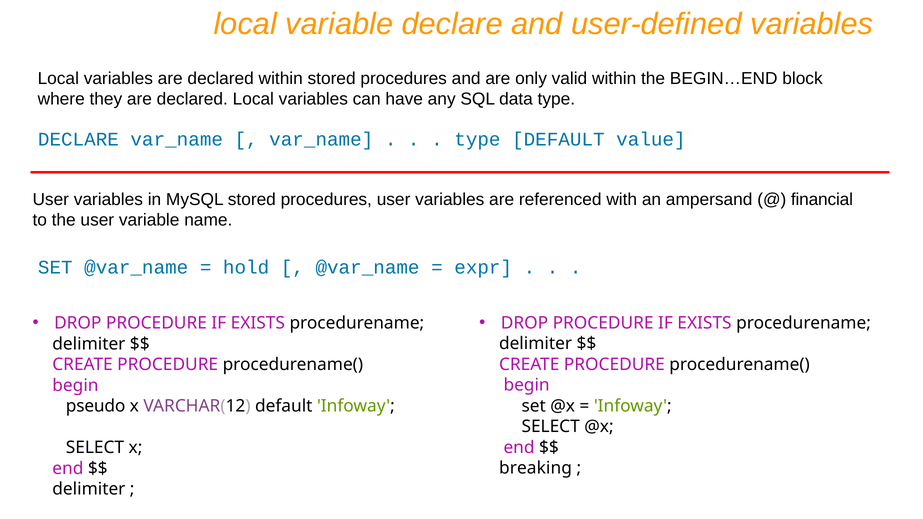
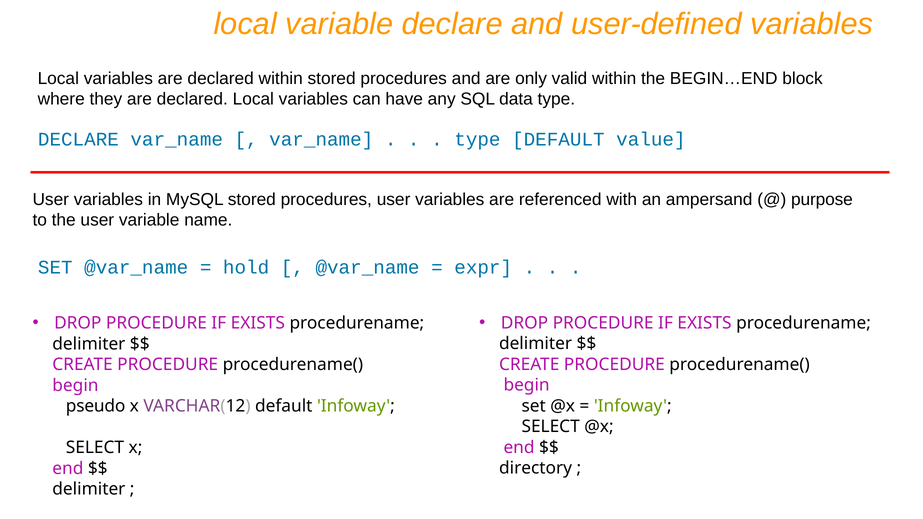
financial: financial -> purpose
breaking: breaking -> directory
